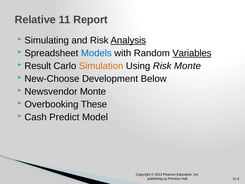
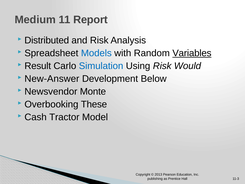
Relative: Relative -> Medium
Simulating: Simulating -> Distributed
Analysis underline: present -> none
Simulation colour: orange -> blue
Risk Monte: Monte -> Would
New-Choose: New-Choose -> New-Answer
Predict: Predict -> Tractor
